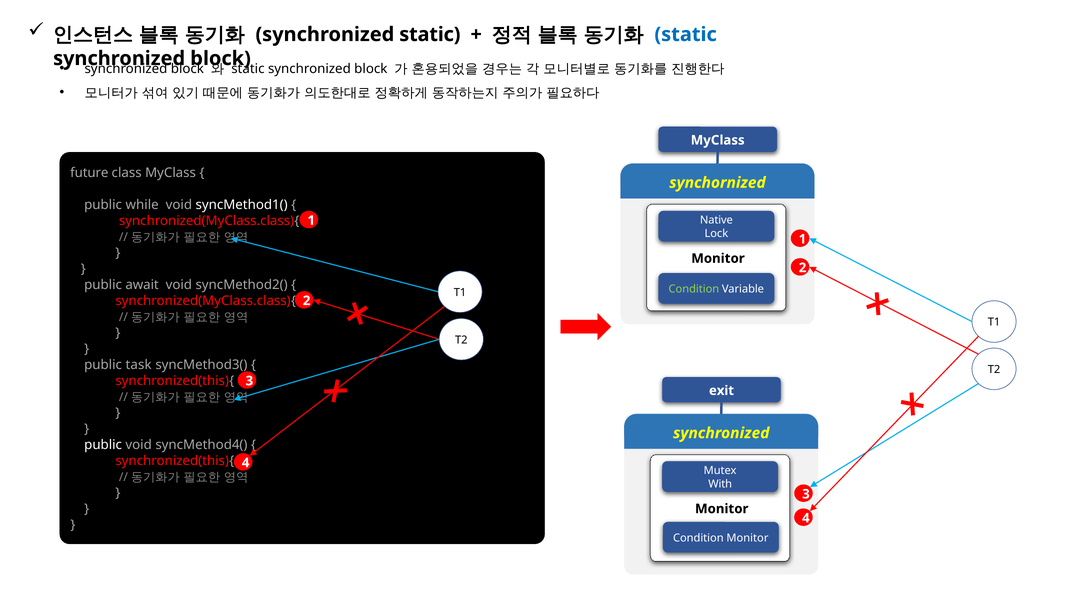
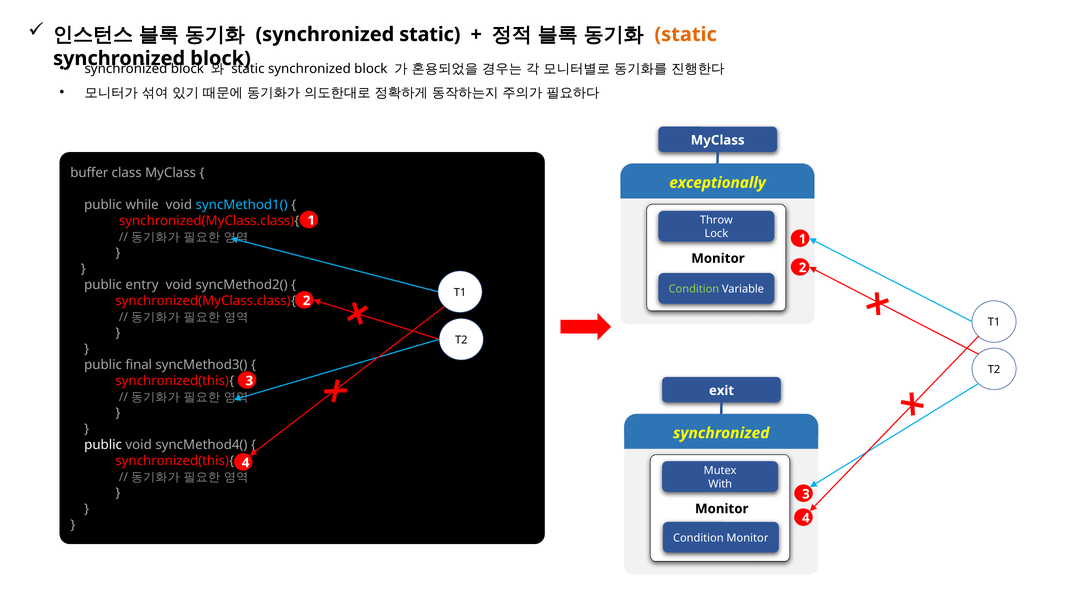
static at (686, 34) colour: blue -> orange
future: future -> buffer
synchornized: synchornized -> exceptionally
syncMethod1( colour: white -> light blue
Native: Native -> Throw
await: await -> entry
task: task -> final
